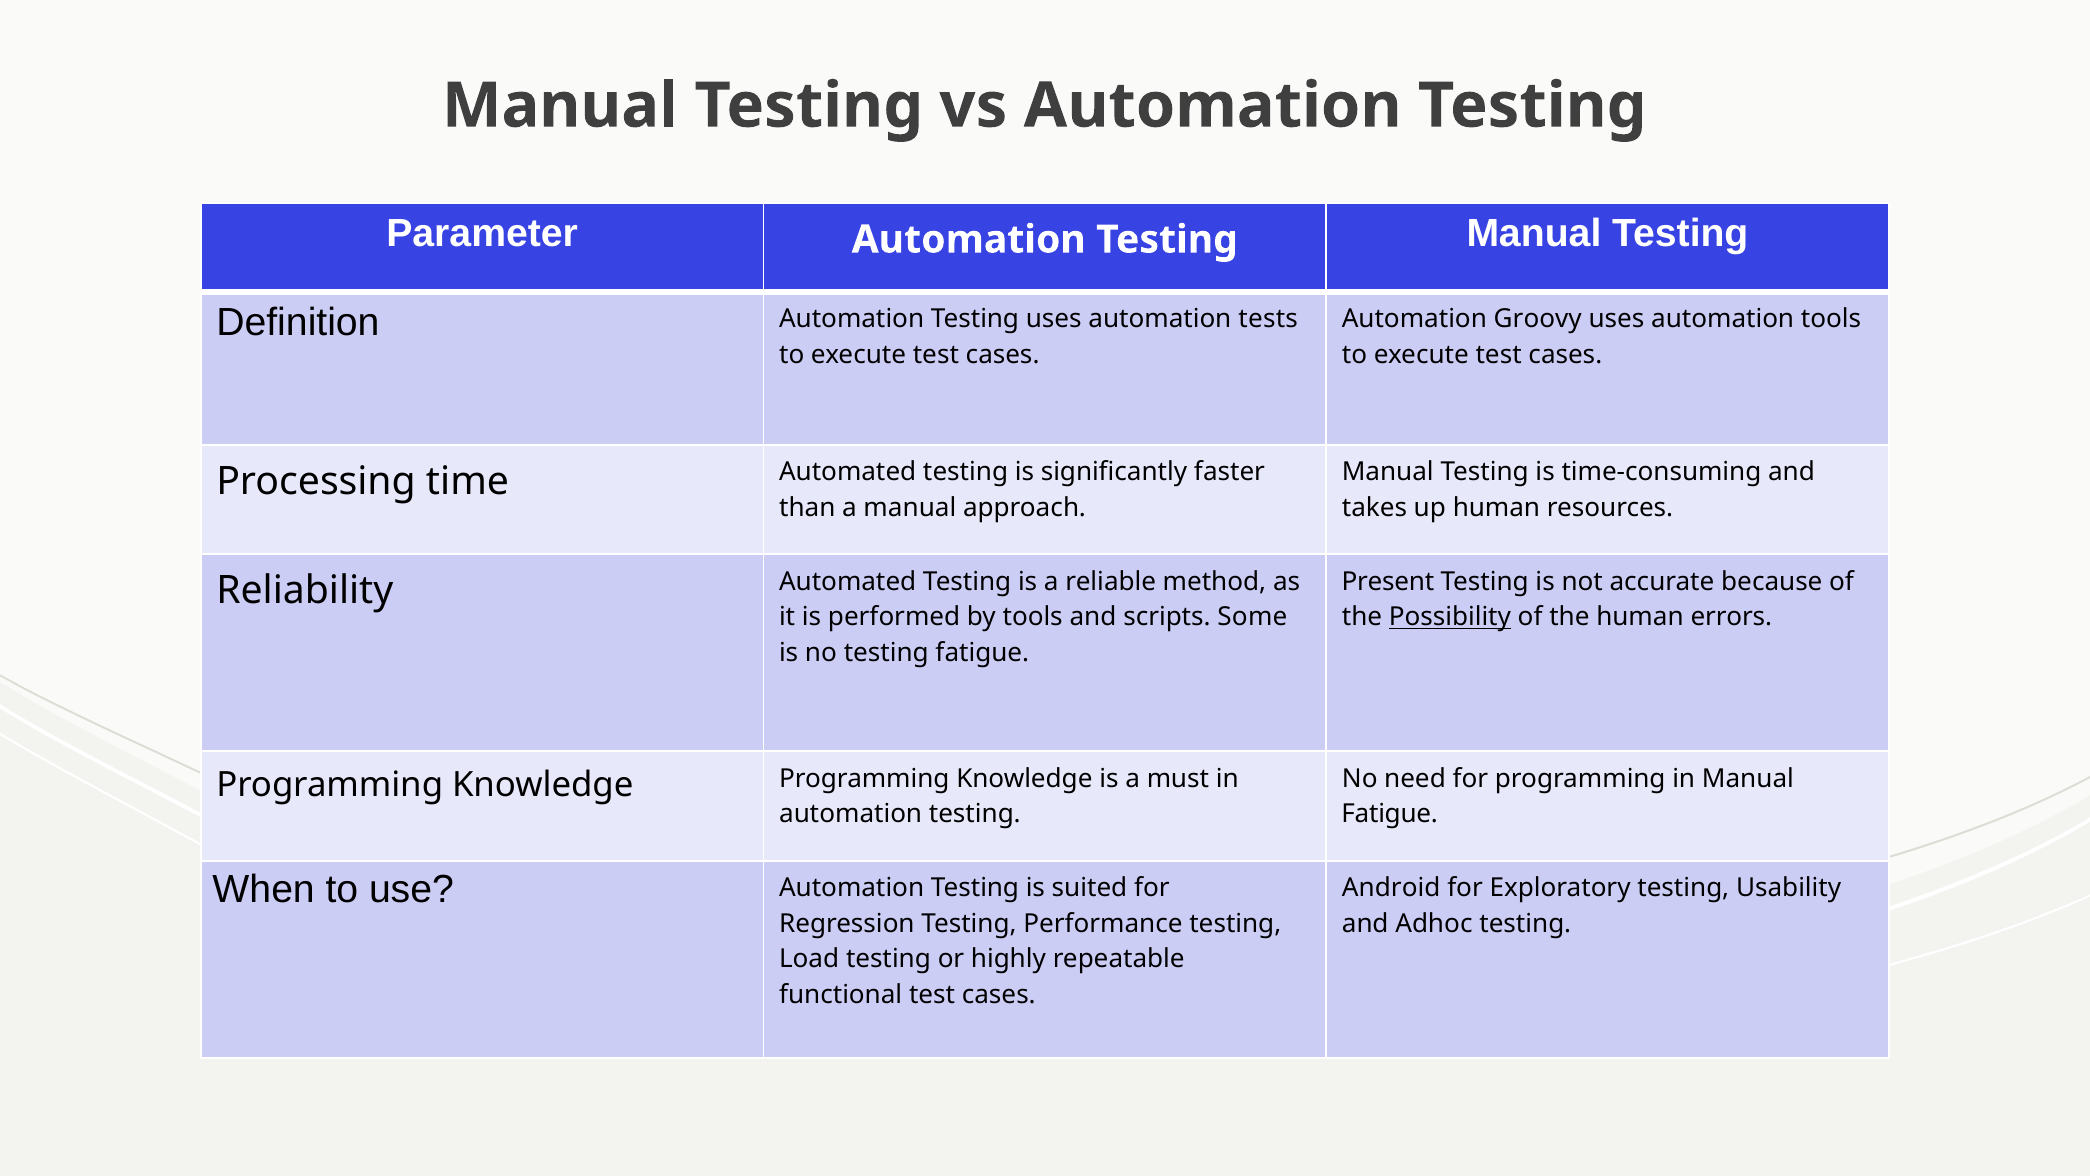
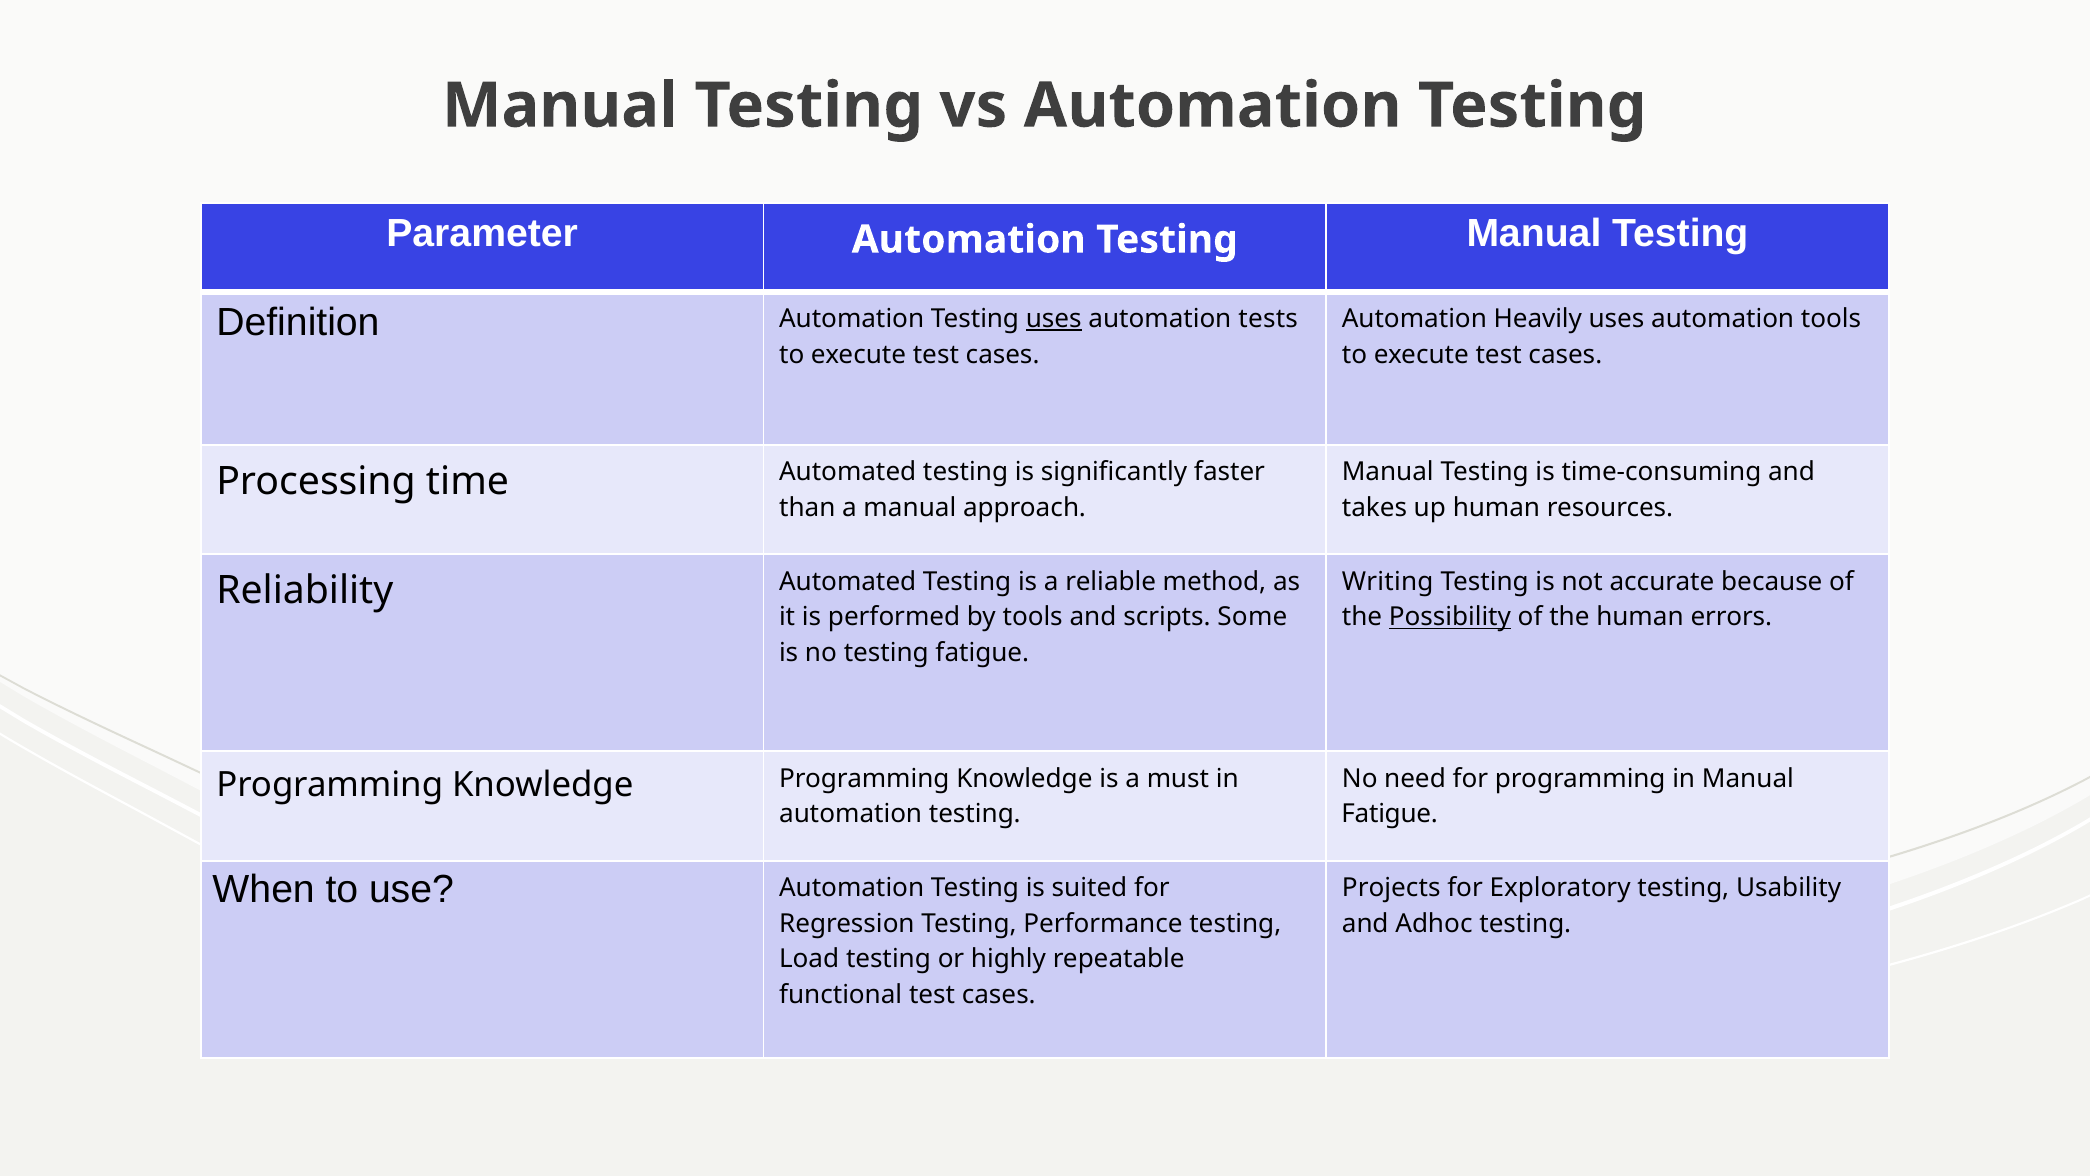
uses at (1054, 319) underline: none -> present
Groovy: Groovy -> Heavily
Present: Present -> Writing
Android: Android -> Projects
